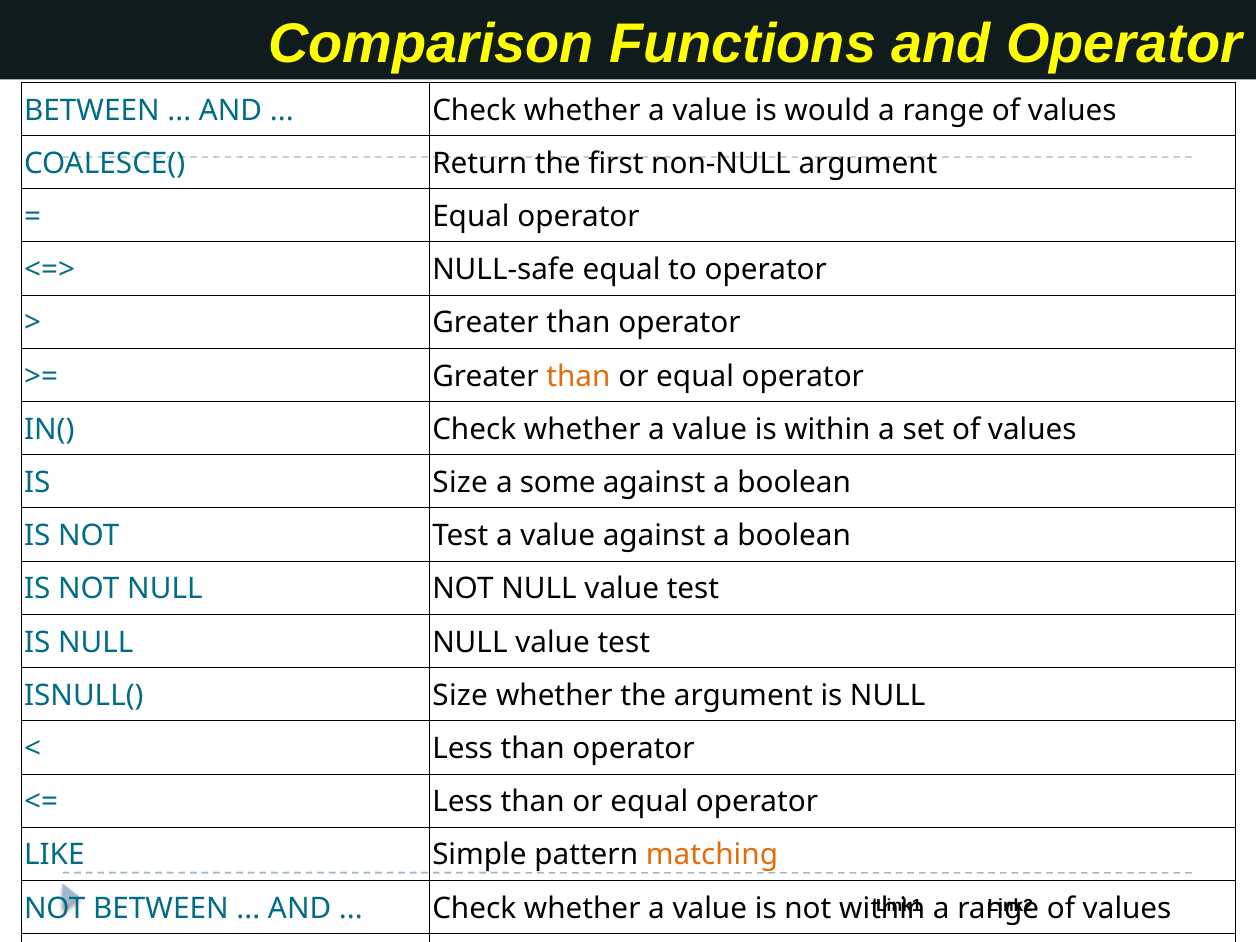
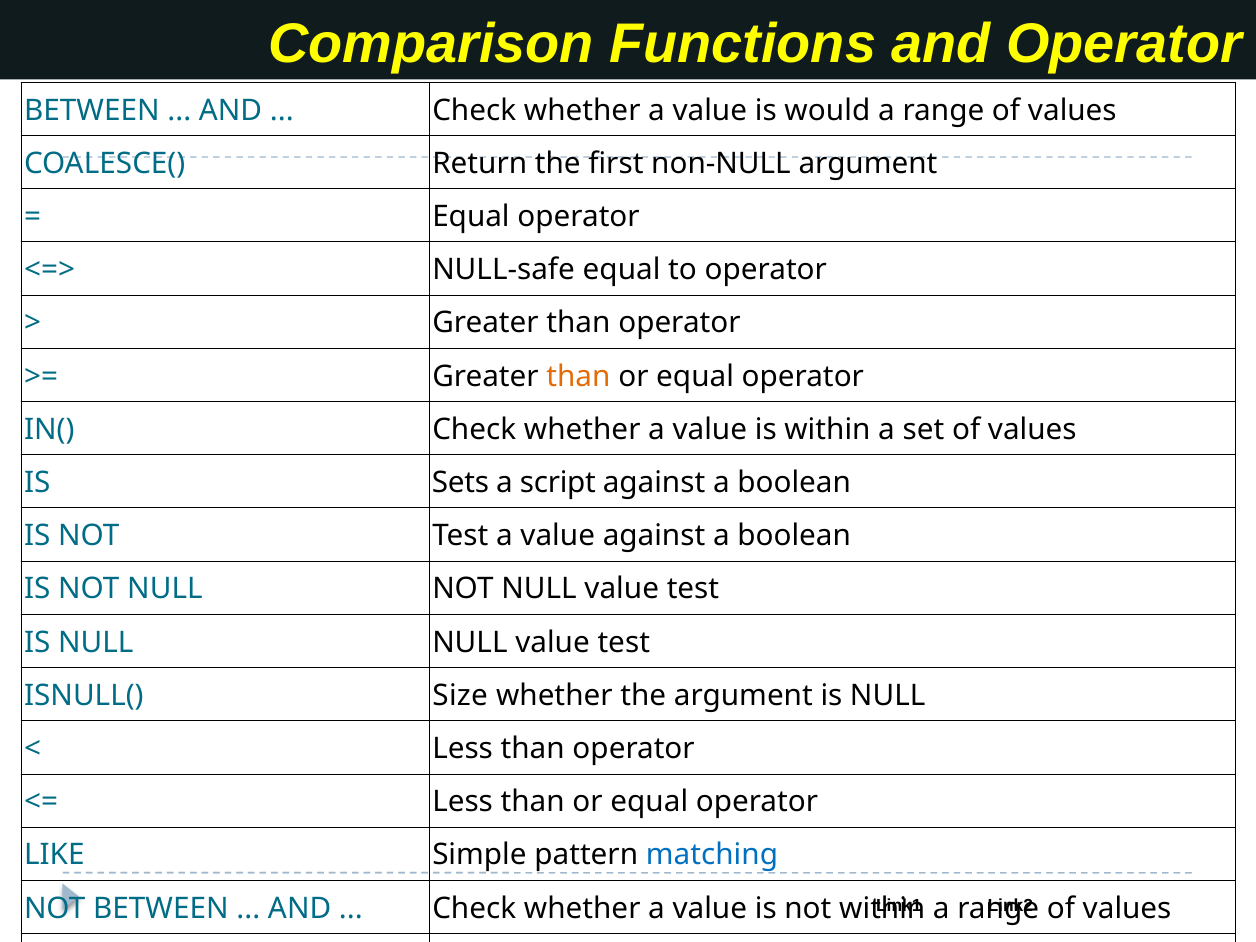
IS Size: Size -> Sets
some: some -> script
matching at (712, 855) colour: orange -> blue
